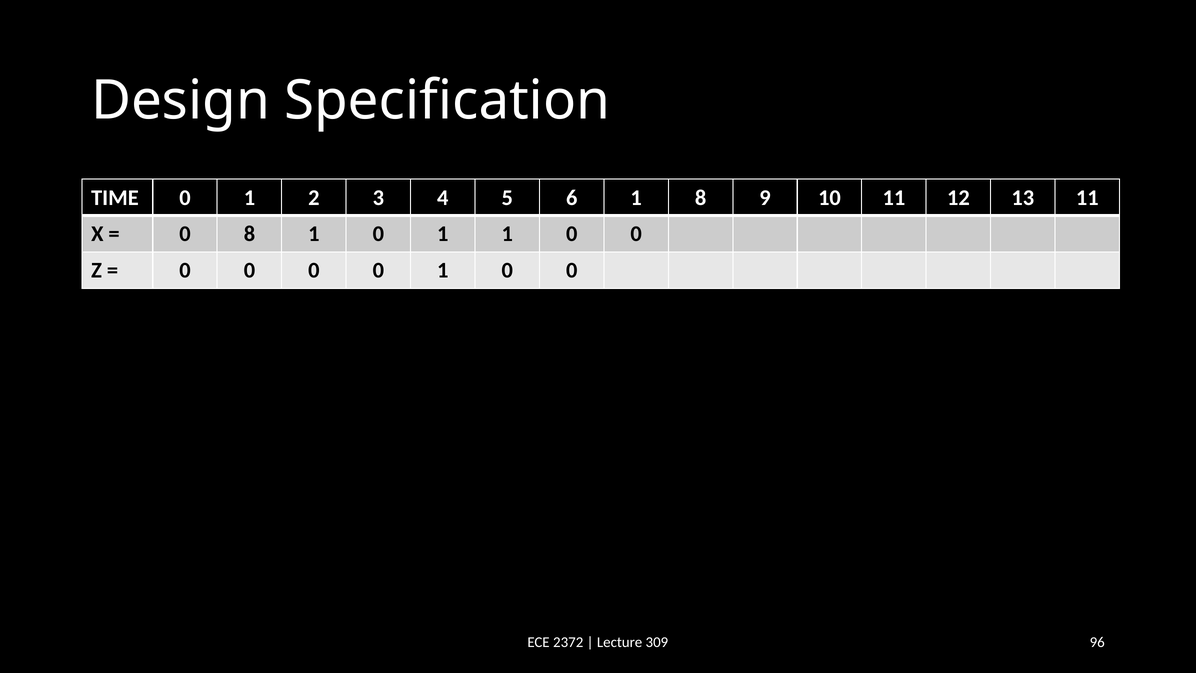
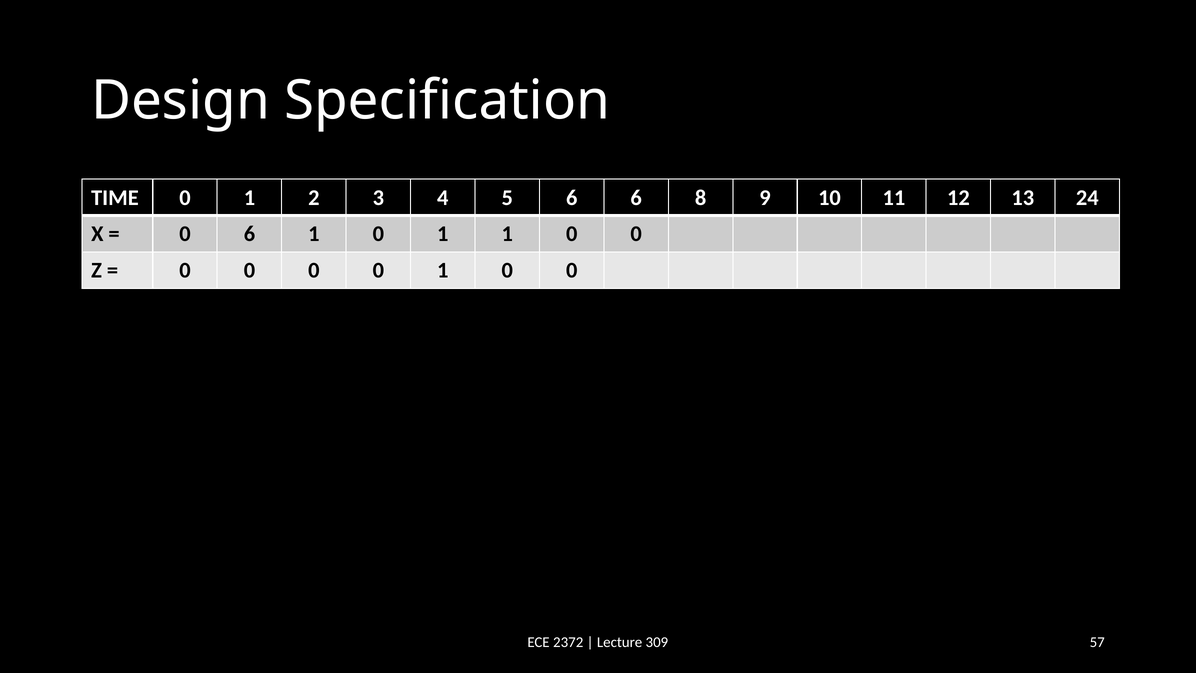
6 1: 1 -> 6
13 11: 11 -> 24
0 8: 8 -> 6
96: 96 -> 57
